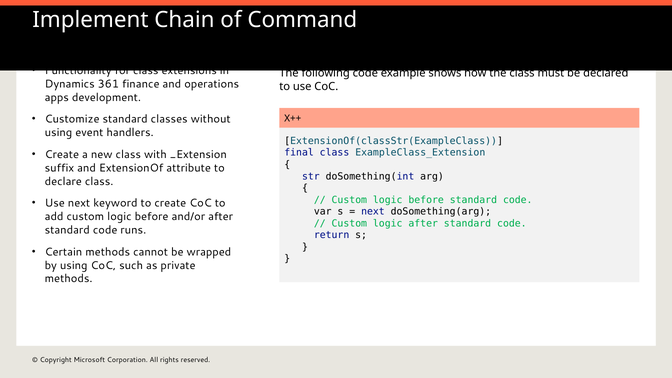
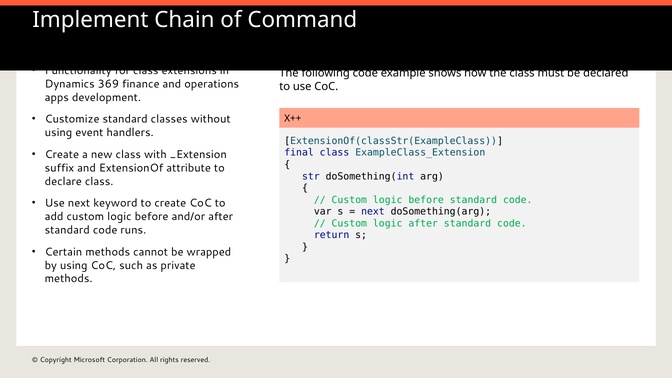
361: 361 -> 369
